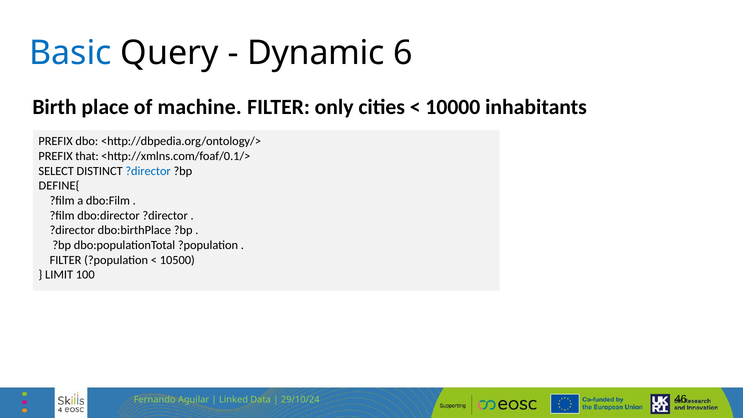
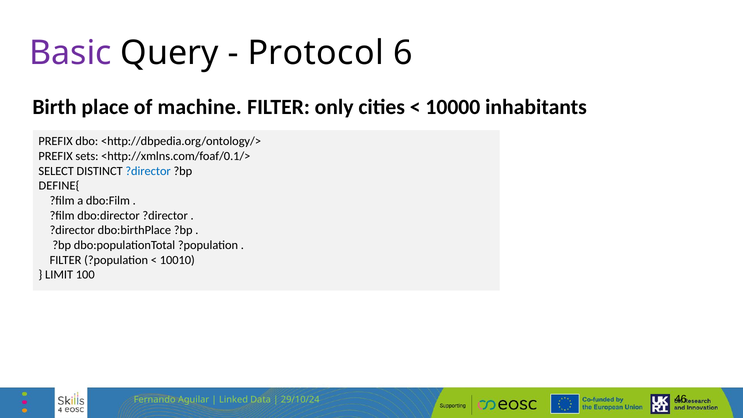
Basic colour: blue -> purple
Dynamic: Dynamic -> Protocol
that: that -> sets
10500: 10500 -> 10010
